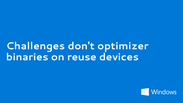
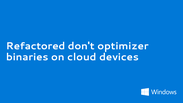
Challenges: Challenges -> Refactored
reuse: reuse -> cloud
